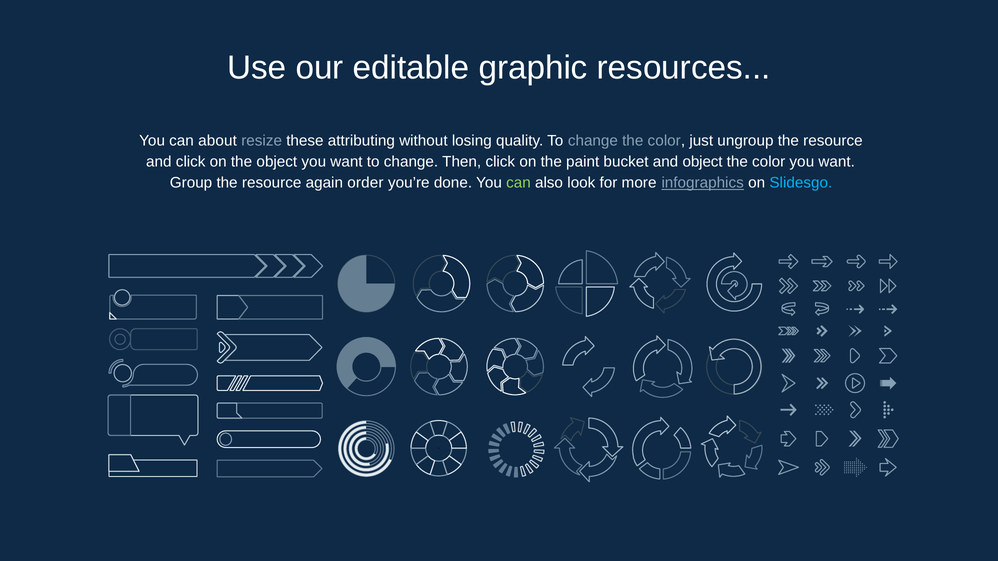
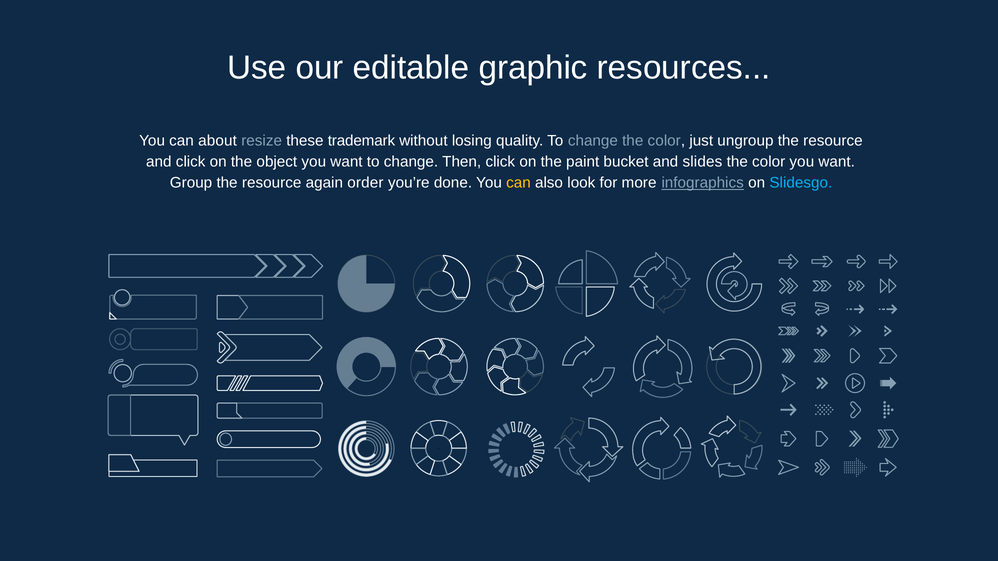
attributing: attributing -> trademark
and object: object -> slides
can at (518, 183) colour: light green -> yellow
